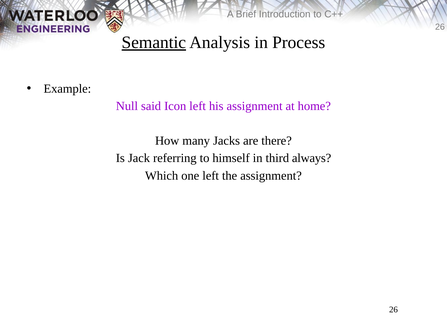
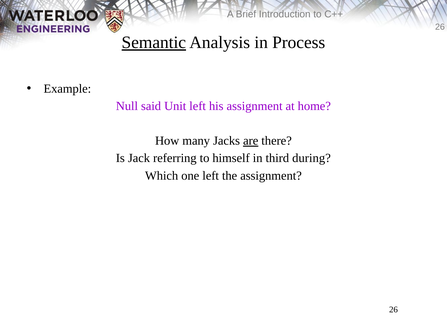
Icon: Icon -> Unit
are underline: none -> present
always: always -> during
